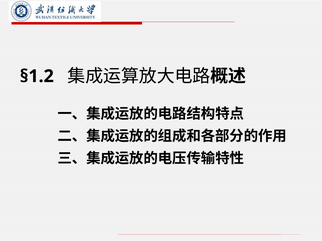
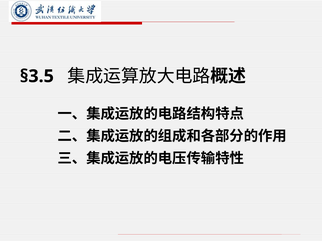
§1.2: §1.2 -> §3.5
